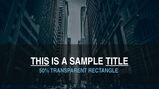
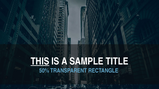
TITLE underline: present -> none
